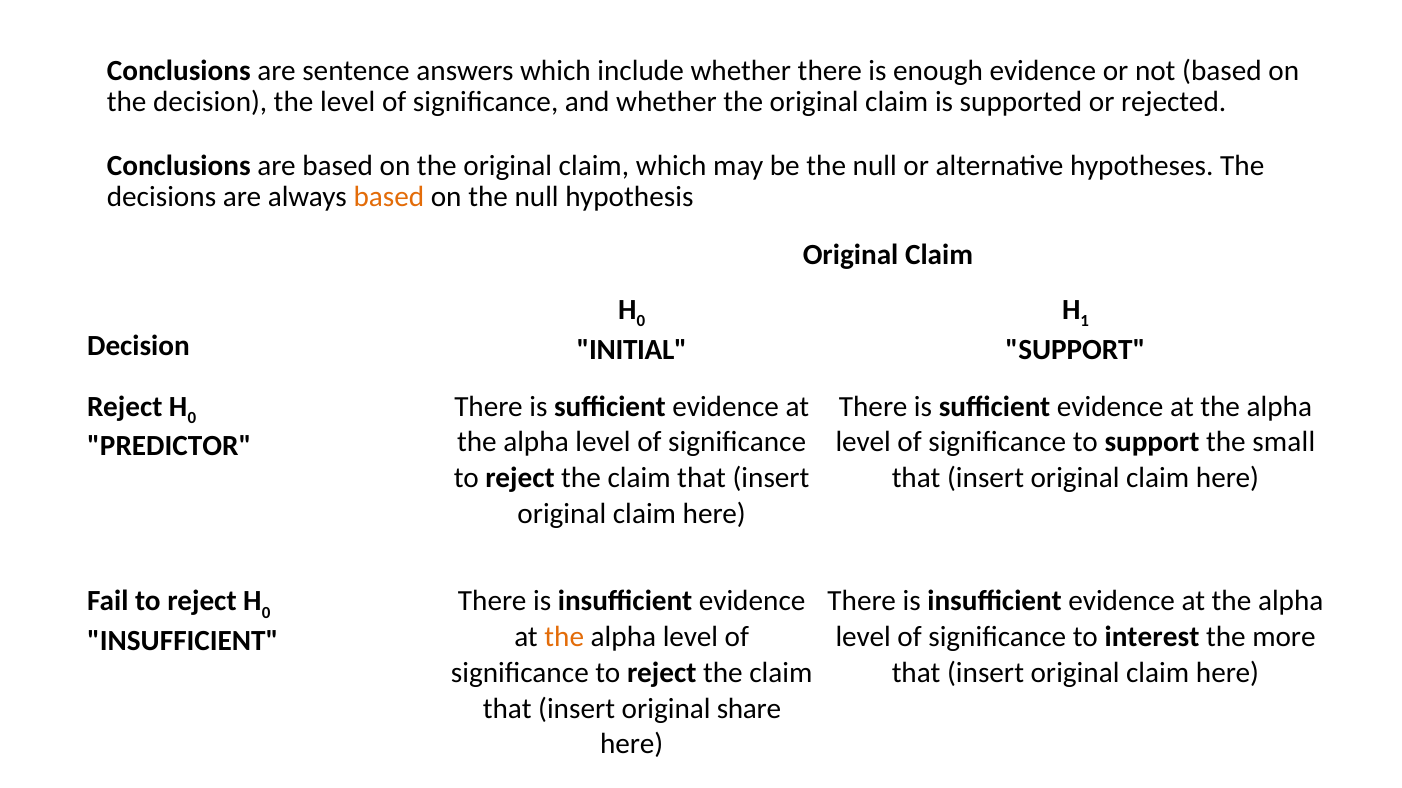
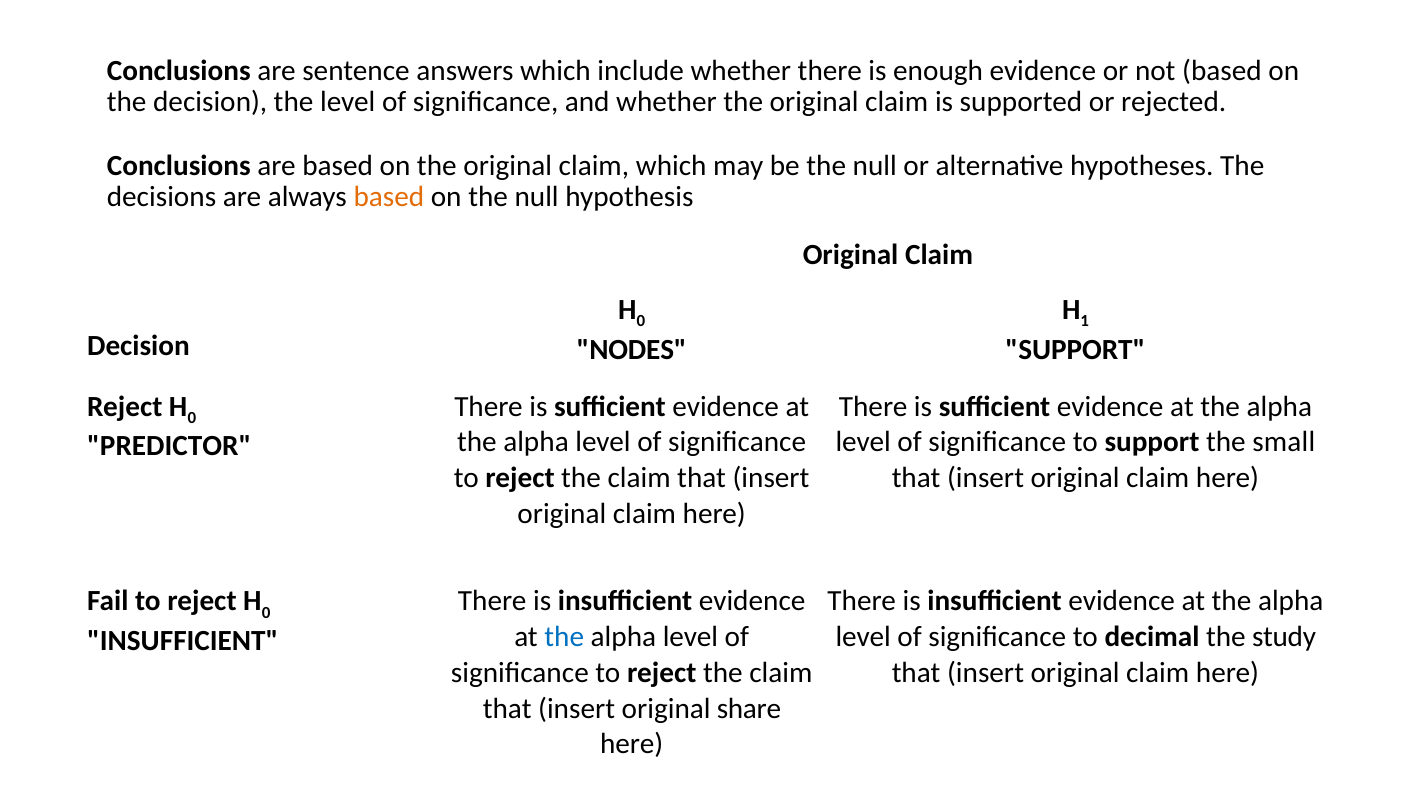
INITIAL: INITIAL -> NODES
the at (564, 637) colour: orange -> blue
interest: interest -> decimal
more: more -> study
